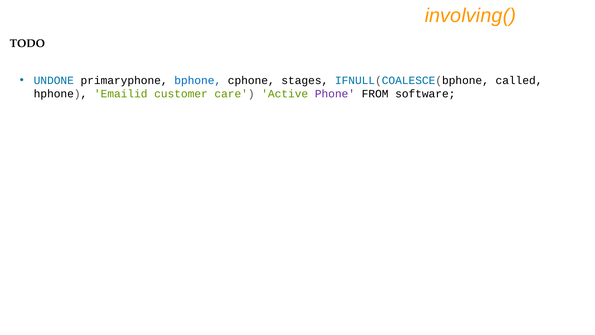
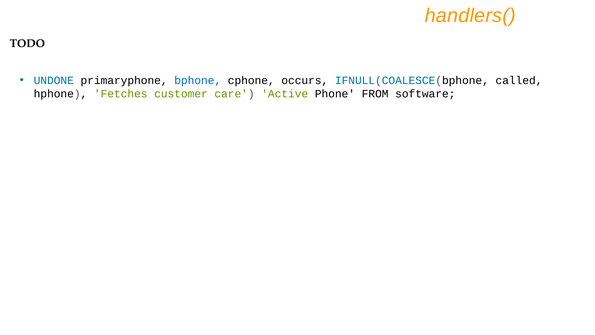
involving(: involving( -> handlers(
stages: stages -> occurs
Emailid: Emailid -> Fetches
Phone colour: purple -> black
